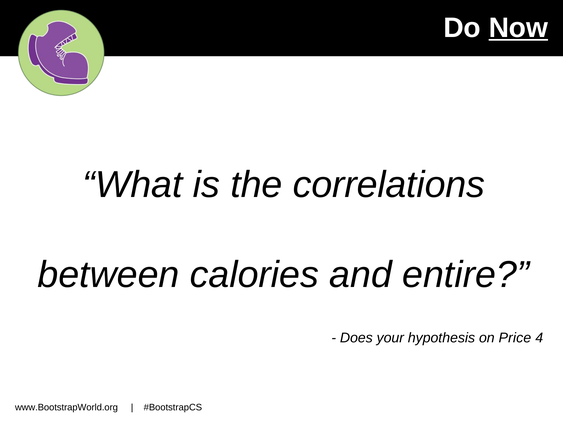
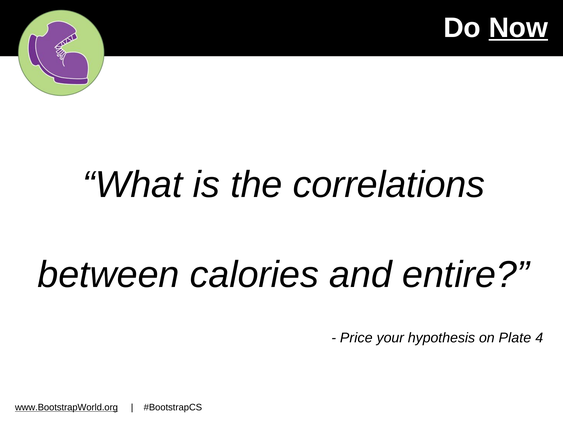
Does: Does -> Price
Price: Price -> Plate
www.BootstrapWorld.org underline: none -> present
